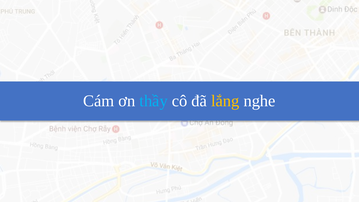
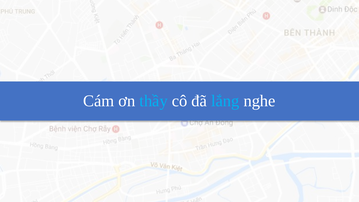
lắng colour: yellow -> light blue
